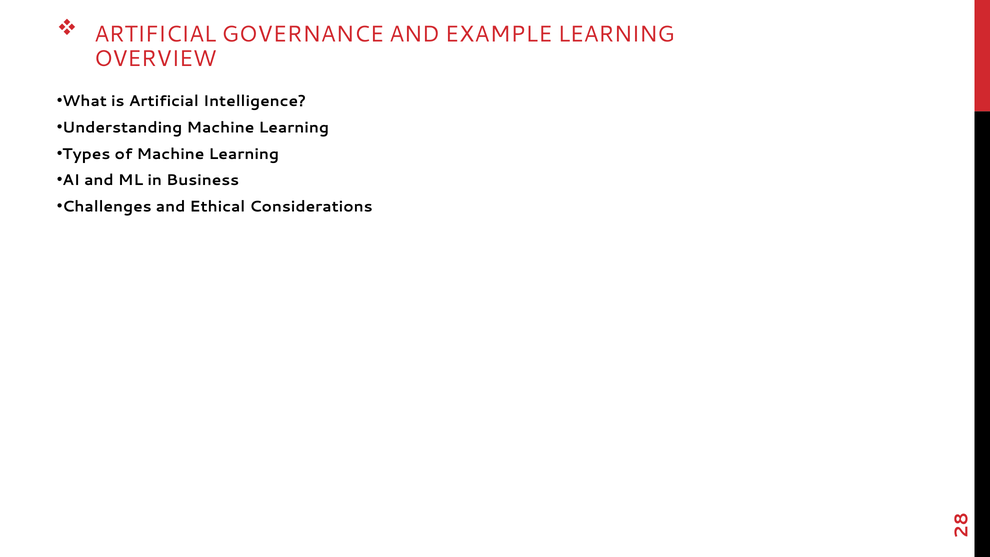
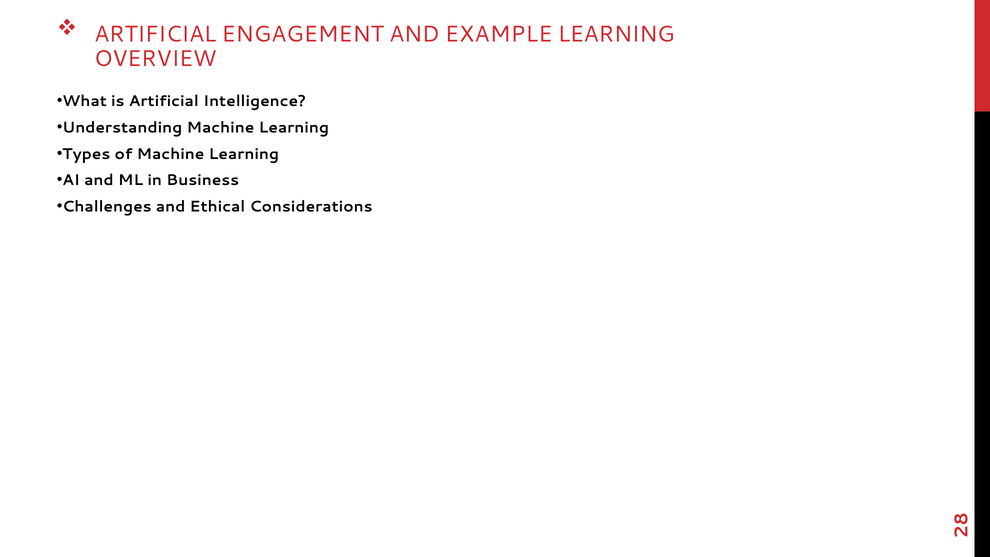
GOVERNANCE: GOVERNANCE -> ENGAGEMENT
